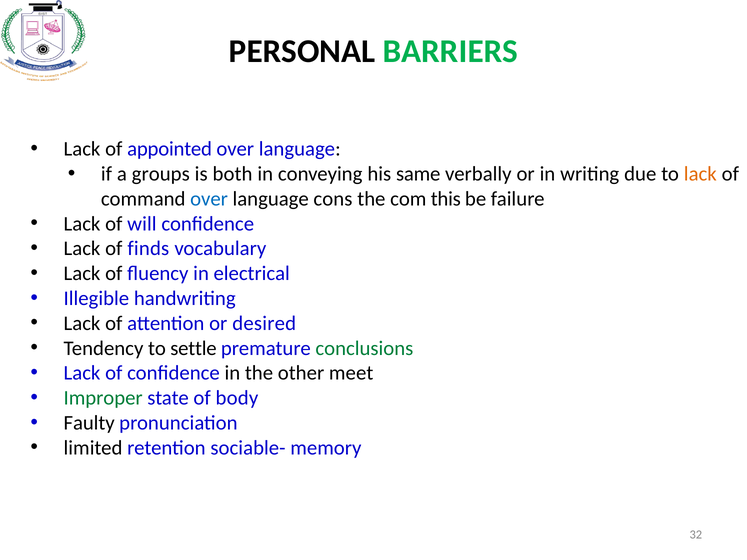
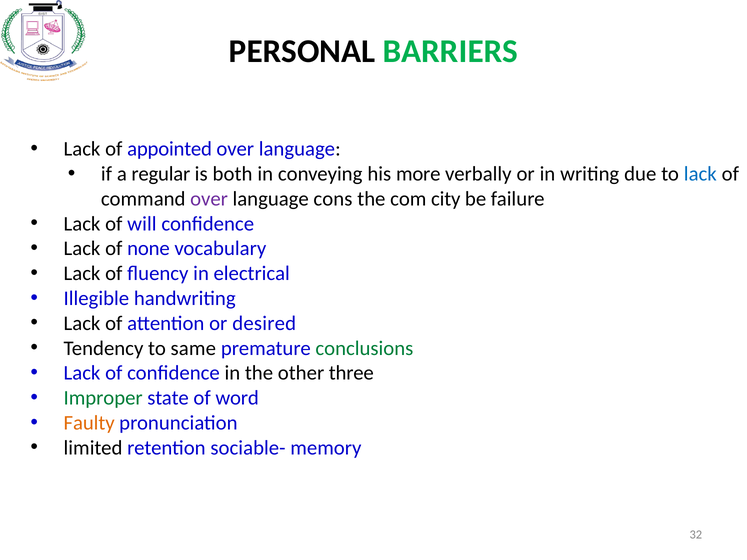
groups: groups -> regular
same: same -> more
lack at (700, 174) colour: orange -> blue
over at (209, 199) colour: blue -> purple
this: this -> city
finds: finds -> none
settle: settle -> same
meet: meet -> three
body: body -> word
Faulty colour: black -> orange
